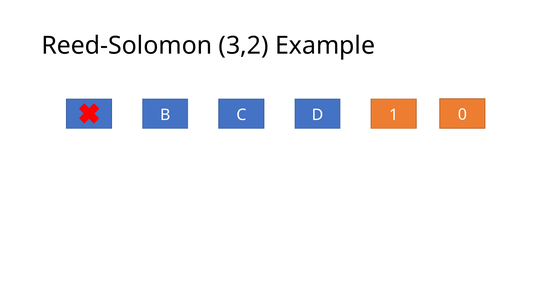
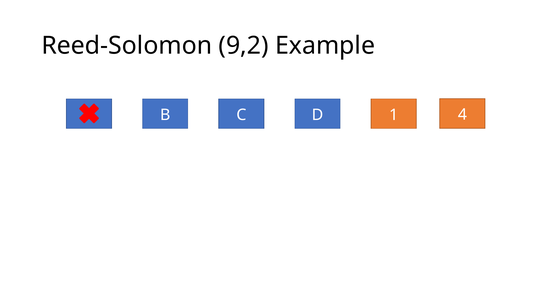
3,2: 3,2 -> 9,2
0: 0 -> 4
